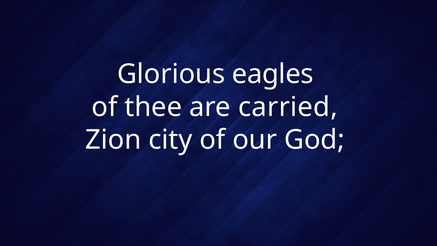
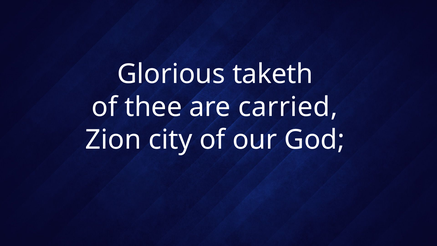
eagles: eagles -> taketh
